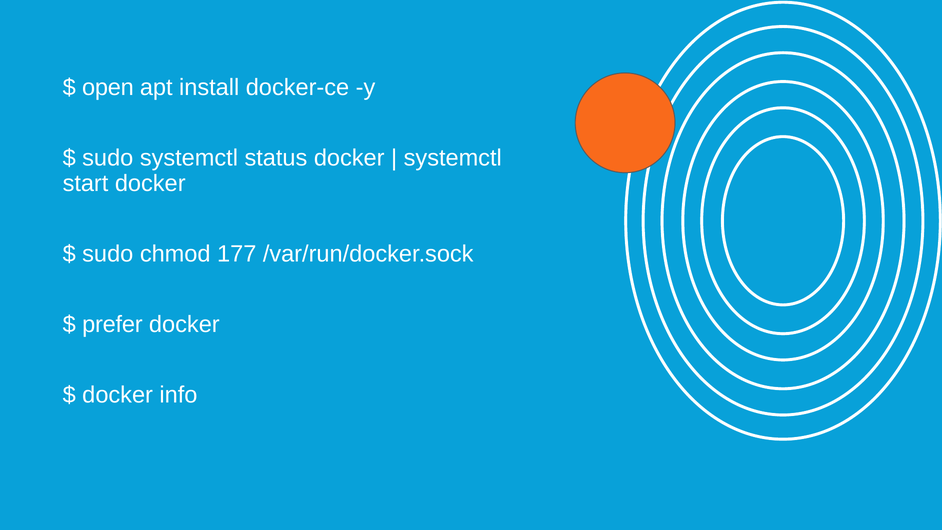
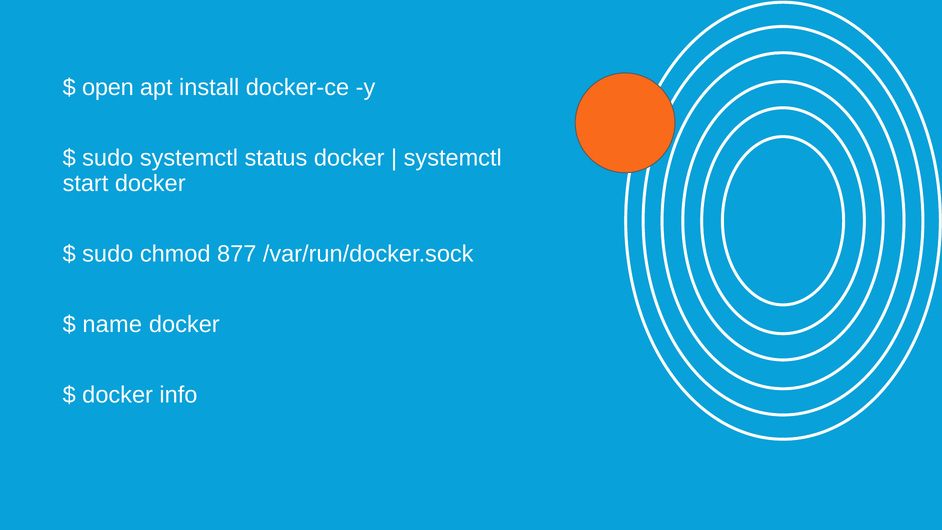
177: 177 -> 877
prefer: prefer -> name
